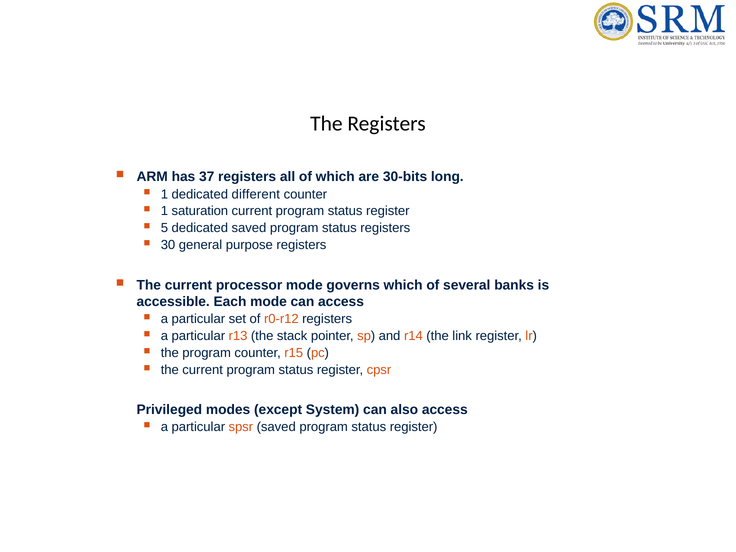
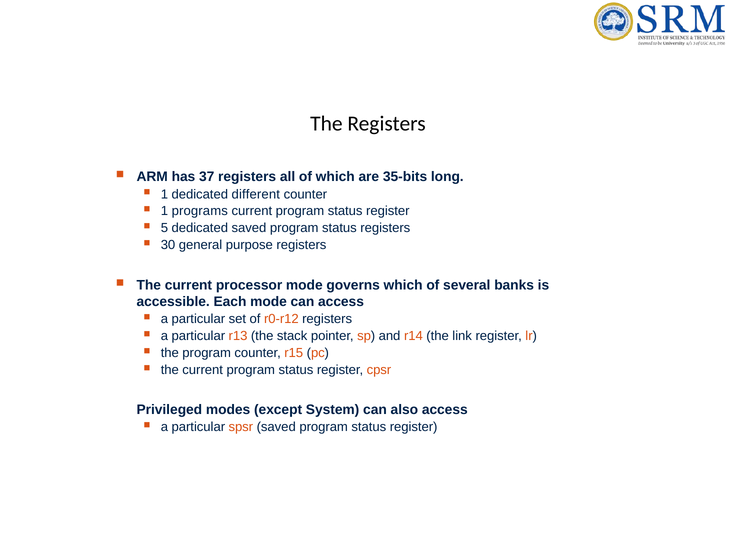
30-bits: 30-bits -> 35-bits
saturation: saturation -> programs
